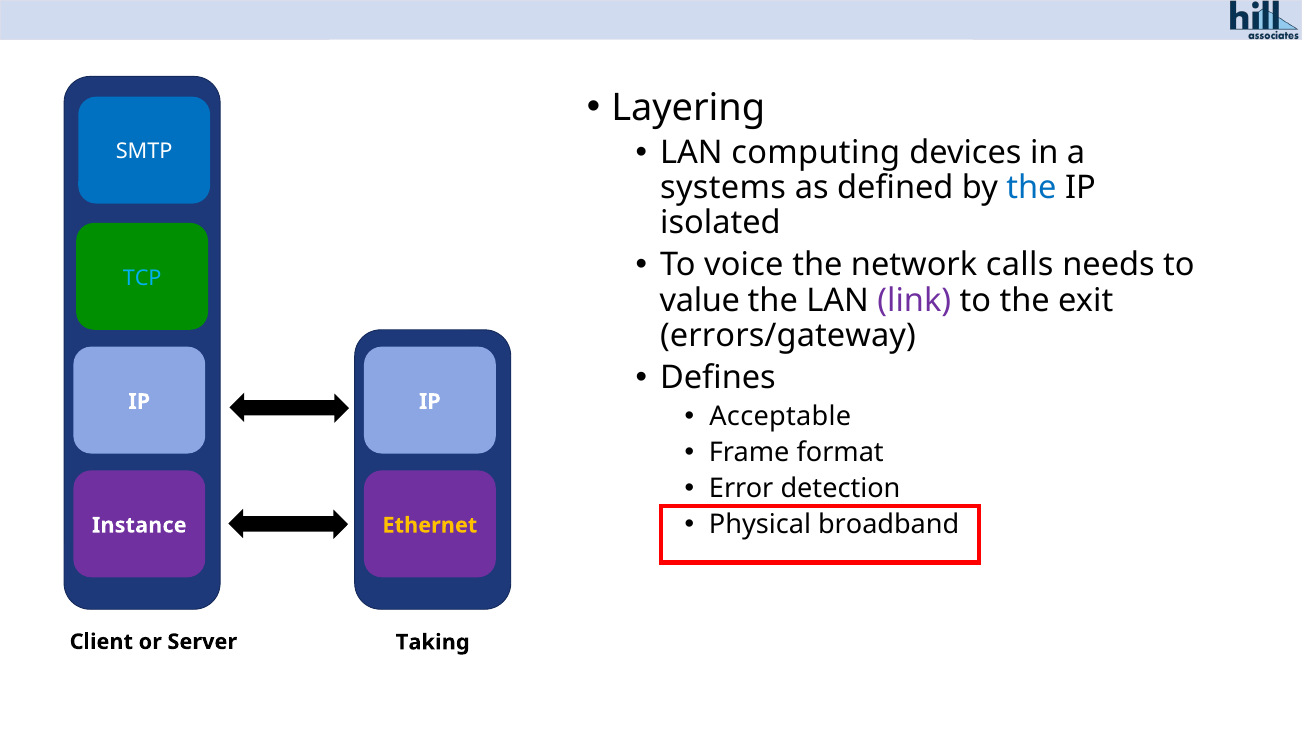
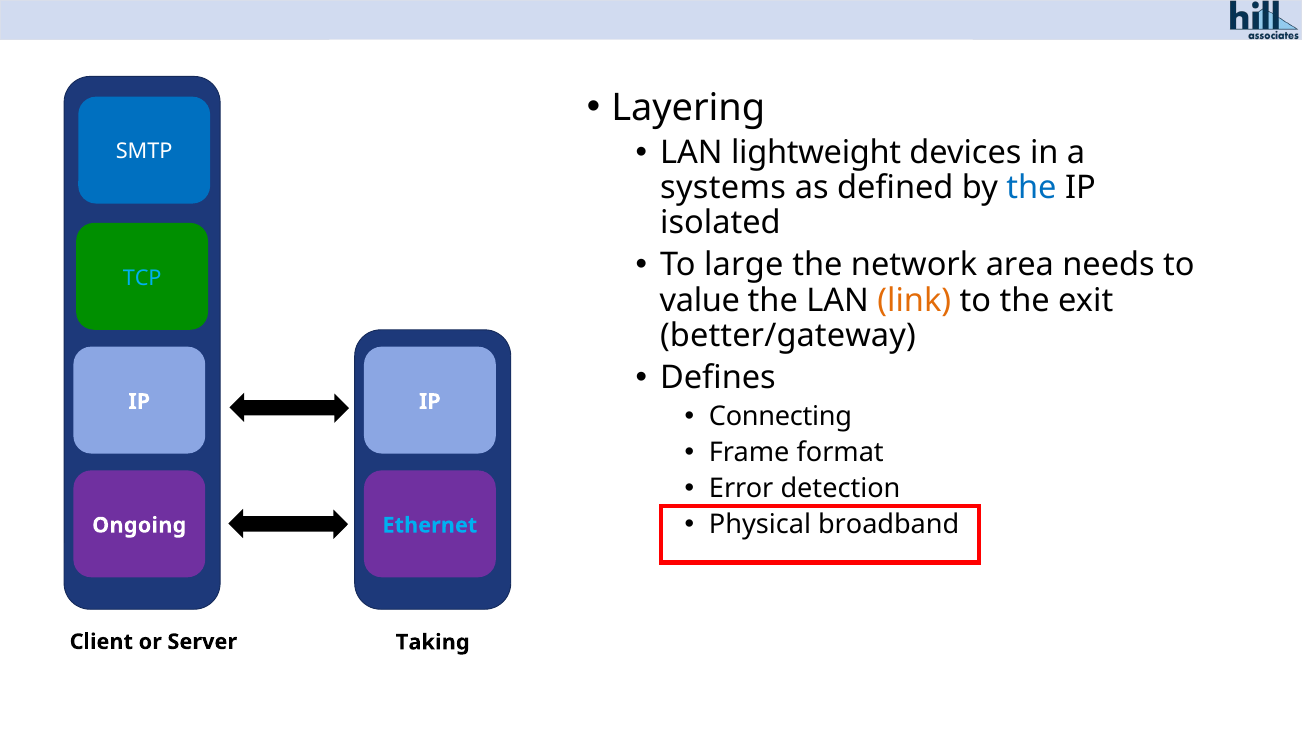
computing: computing -> lightweight
voice: voice -> large
calls: calls -> area
link colour: purple -> orange
errors/gateway: errors/gateway -> better/gateway
Acceptable: Acceptable -> Connecting
Instance: Instance -> Ongoing
Ethernet colour: yellow -> light blue
